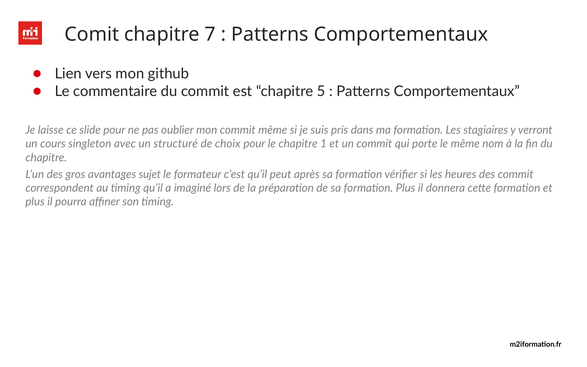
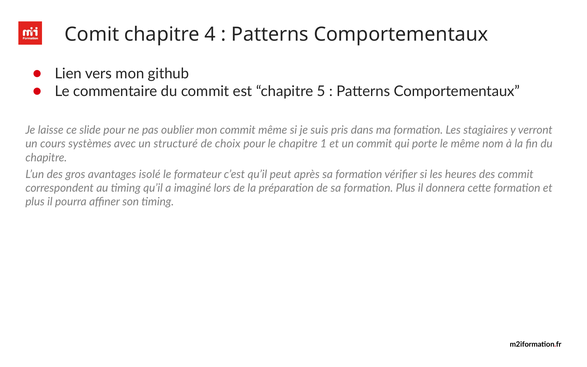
7: 7 -> 4
singleton: singleton -> systèmes
sujet: sujet -> isolé
